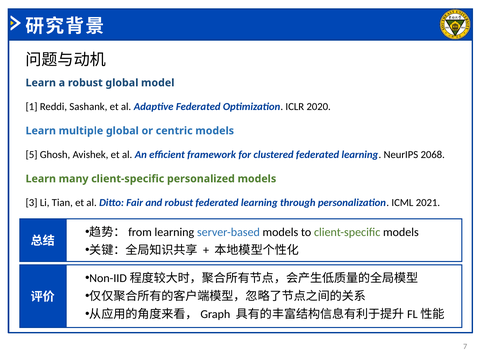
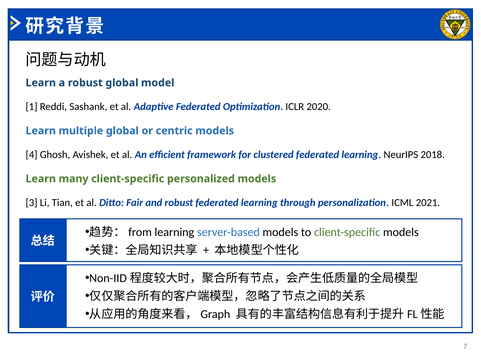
5: 5 -> 4
2068: 2068 -> 2018
